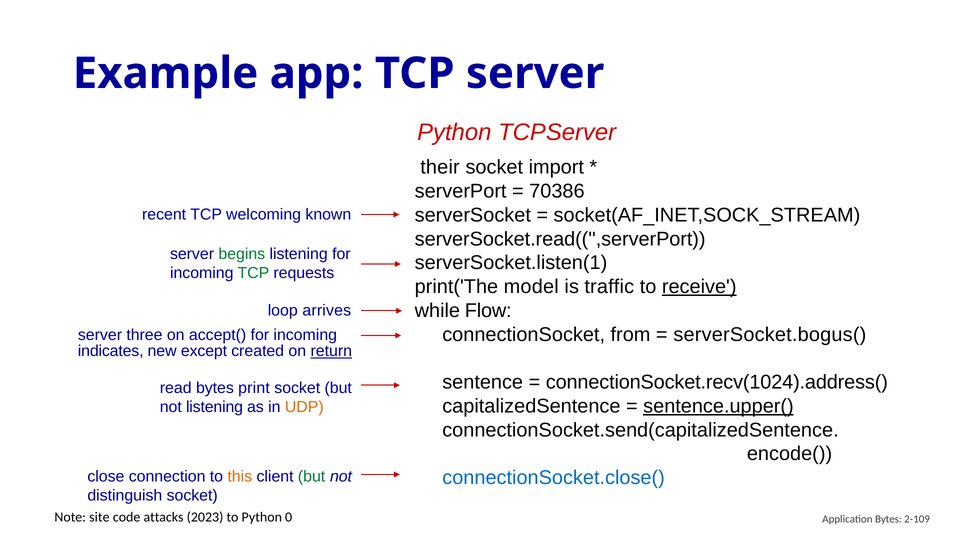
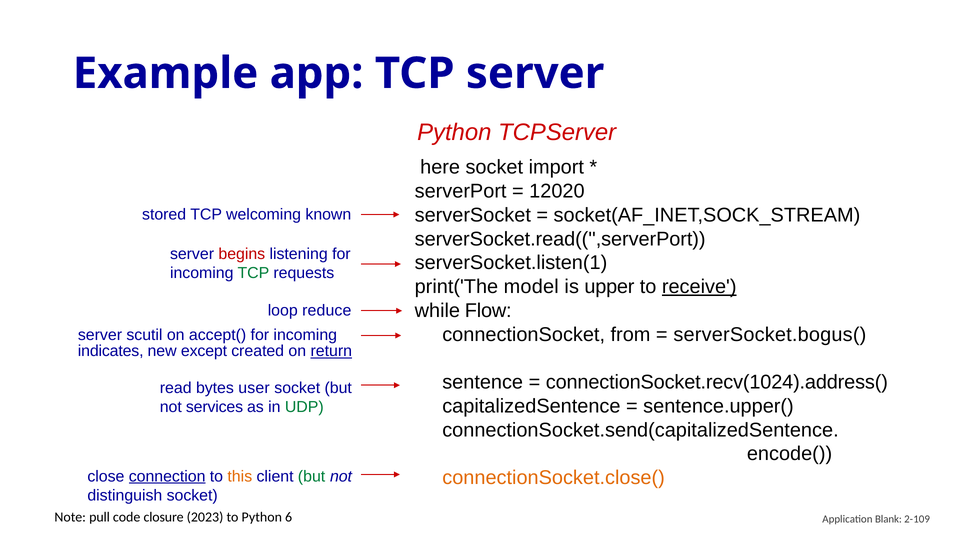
their: their -> here
70386: 70386 -> 12020
recent: recent -> stored
begins colour: green -> red
traffic: traffic -> upper
arrives: arrives -> reduce
three: three -> scutil
print: print -> user
sentence.upper( underline: present -> none
not listening: listening -> services
UDP colour: orange -> green
connectionSocket.close( colour: blue -> orange
connection underline: none -> present
site: site -> pull
attacks: attacks -> closure
0: 0 -> 6
Application Bytes: Bytes -> Blank
